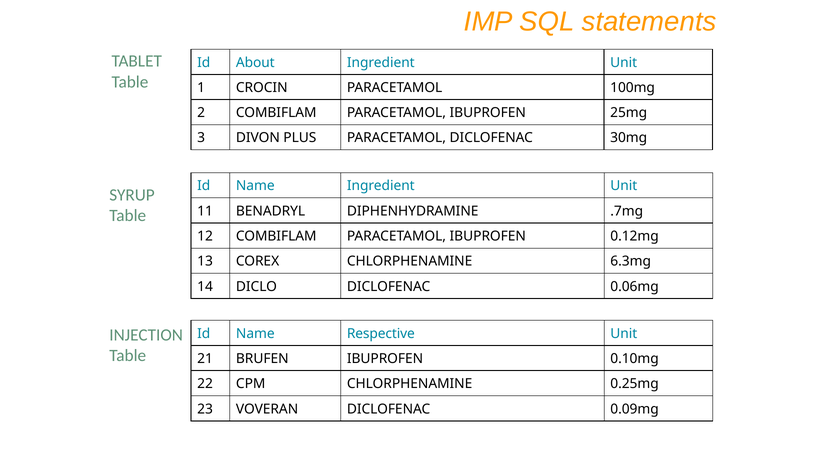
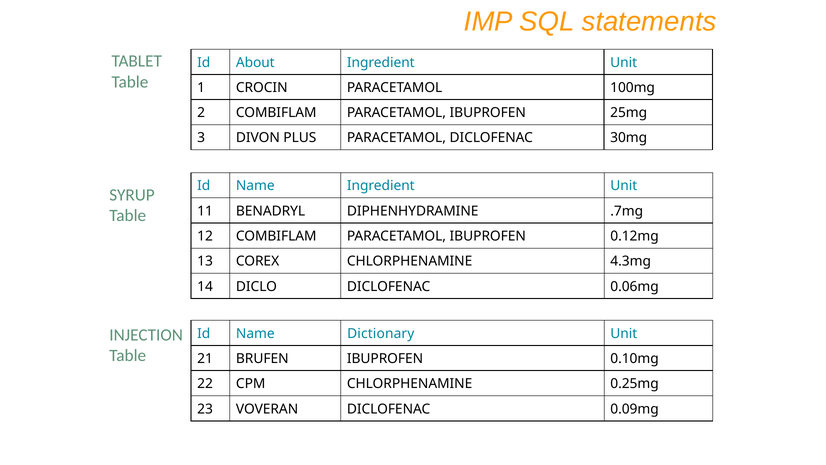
6.3mg: 6.3mg -> 4.3mg
Respective: Respective -> Dictionary
